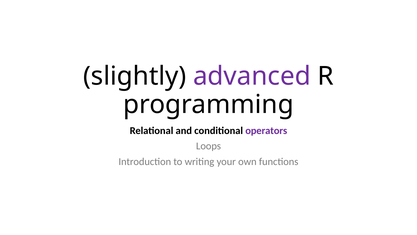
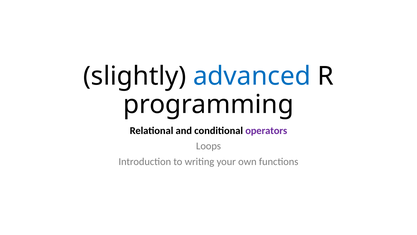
advanced colour: purple -> blue
